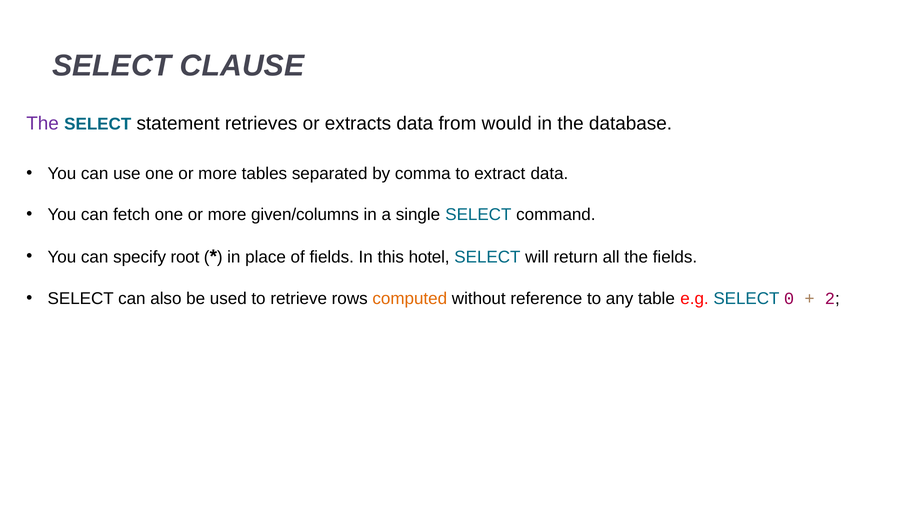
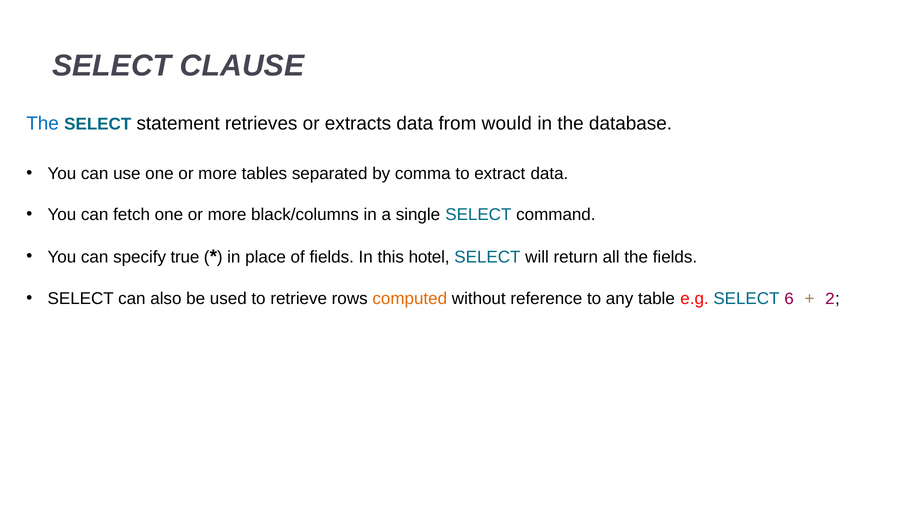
The at (43, 123) colour: purple -> blue
given/columns: given/columns -> black/columns
root: root -> true
0: 0 -> 6
